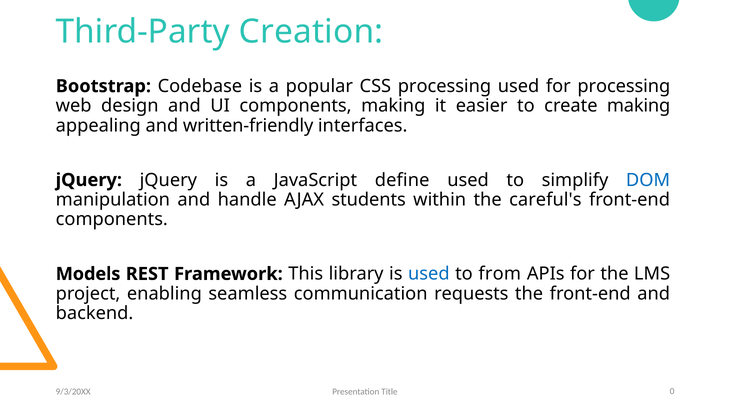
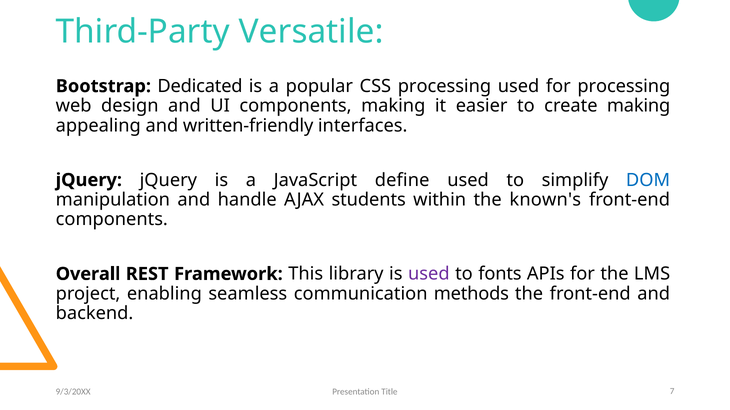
Creation: Creation -> Versatile
Codebase: Codebase -> Dedicated
careful's: careful's -> known's
Models: Models -> Overall
used at (429, 274) colour: blue -> purple
from: from -> fonts
requests: requests -> methods
0: 0 -> 7
